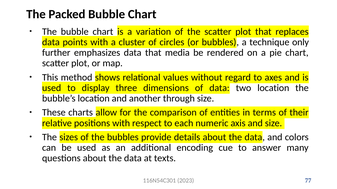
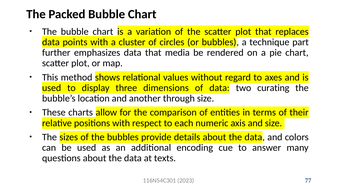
only: only -> part
two location: location -> curating
